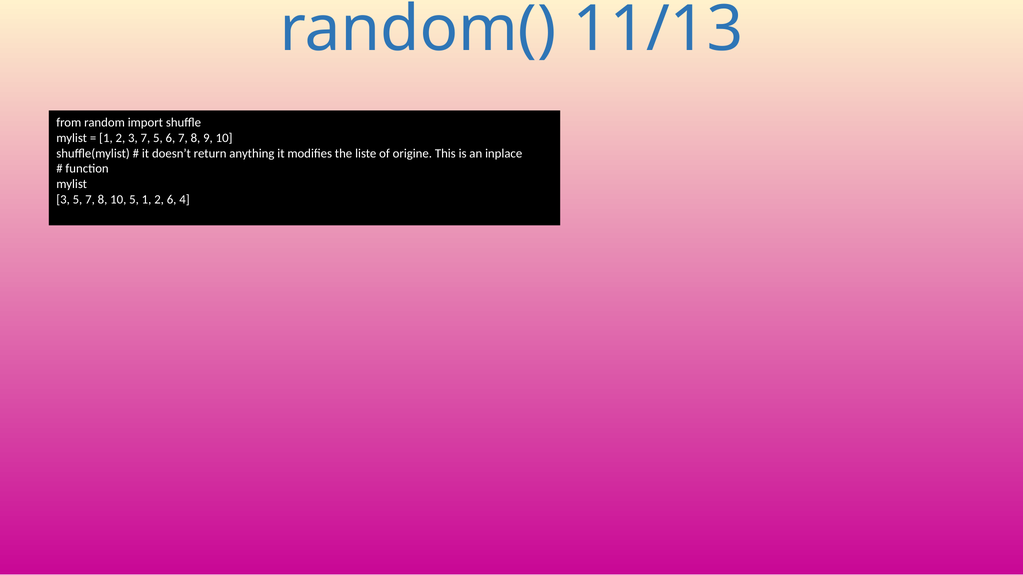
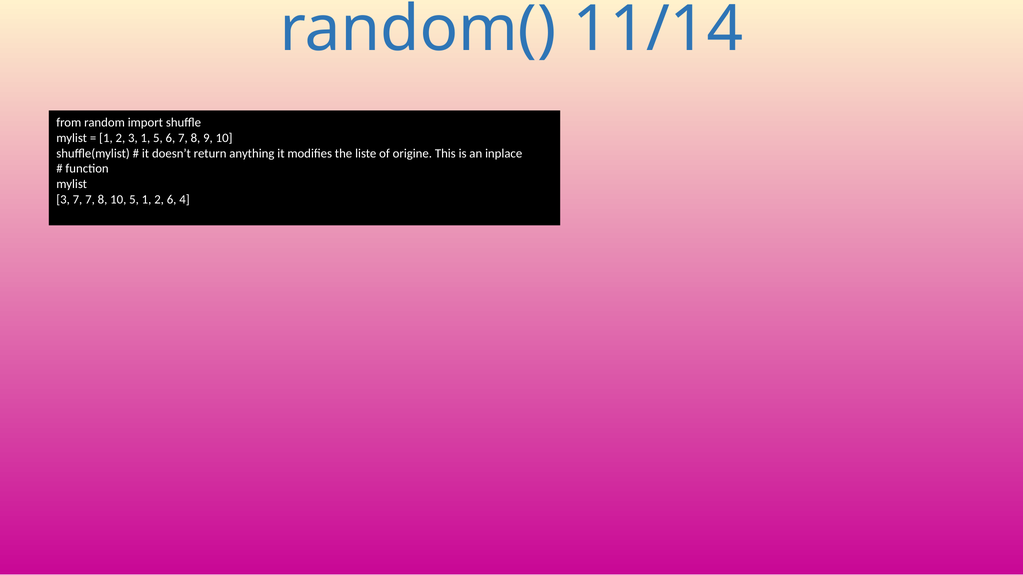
11/13: 11/13 -> 11/14
3 7: 7 -> 1
3 5: 5 -> 7
